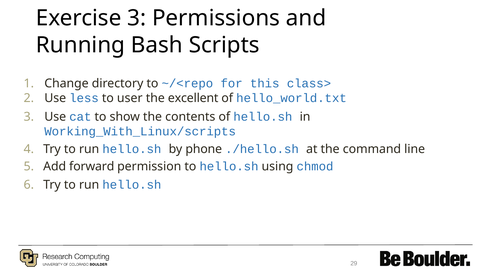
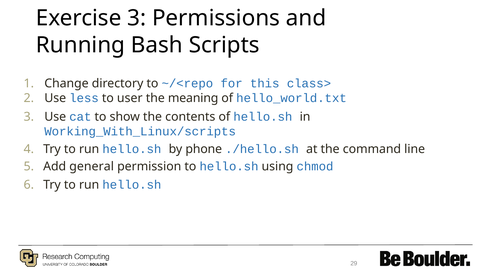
excellent: excellent -> meaning
forward: forward -> general
